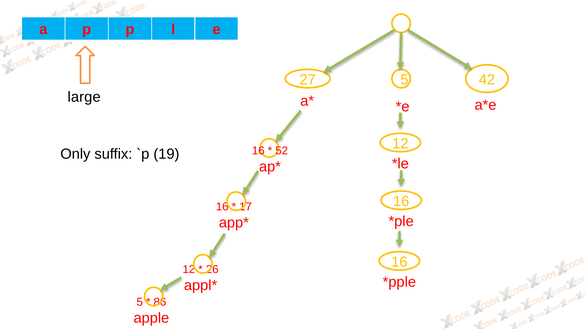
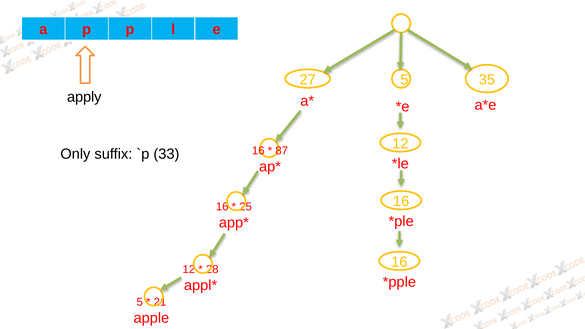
42: 42 -> 35
large: large -> apply
52: 52 -> 87
19: 19 -> 33
17: 17 -> 25
26: 26 -> 28
86: 86 -> 21
